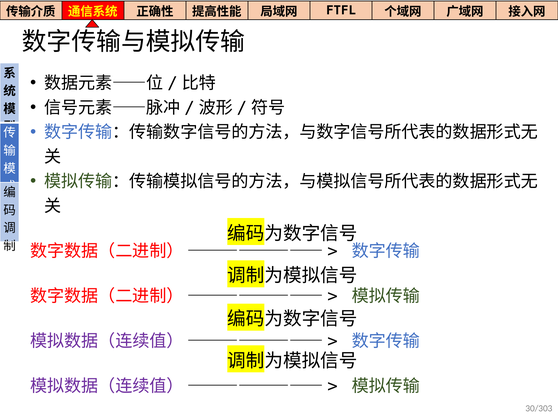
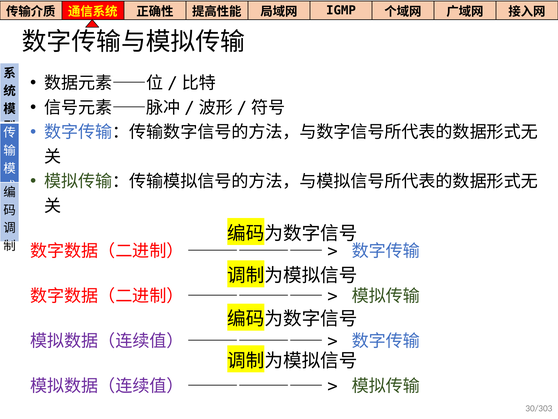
FTFL: FTFL -> IGMP
